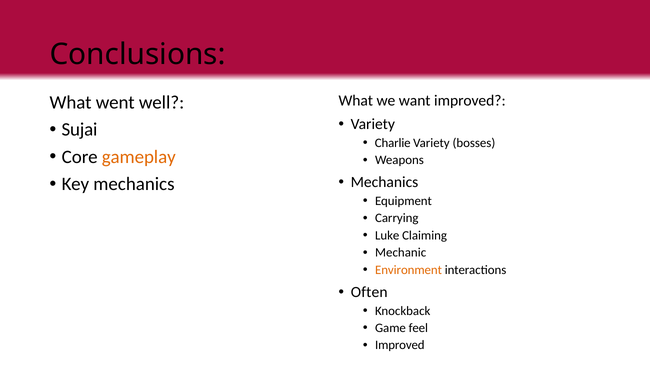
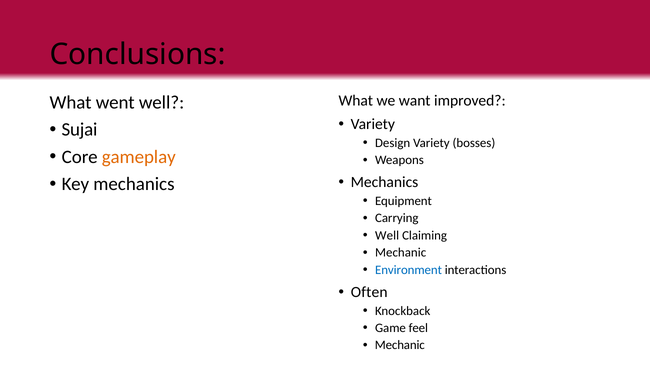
Charlie: Charlie -> Design
Luke at (387, 236): Luke -> Well
Environment colour: orange -> blue
Improved at (400, 346): Improved -> Mechanic
